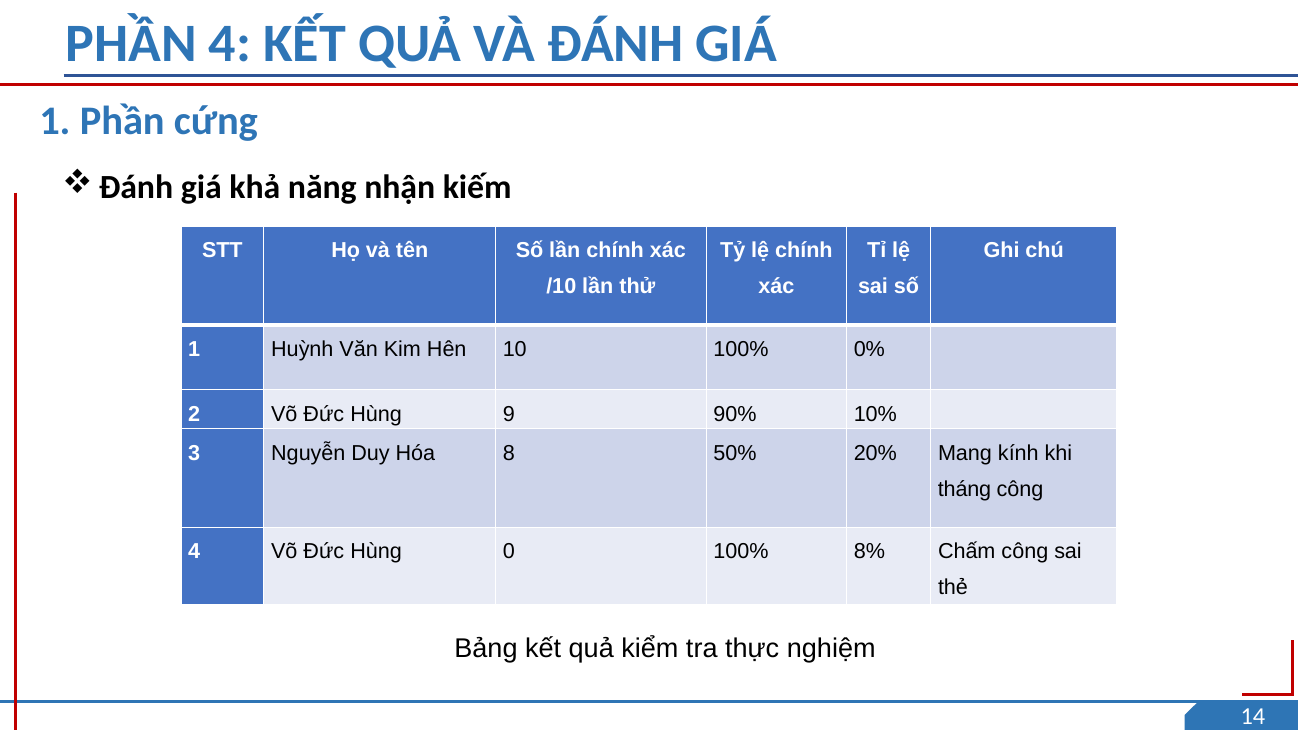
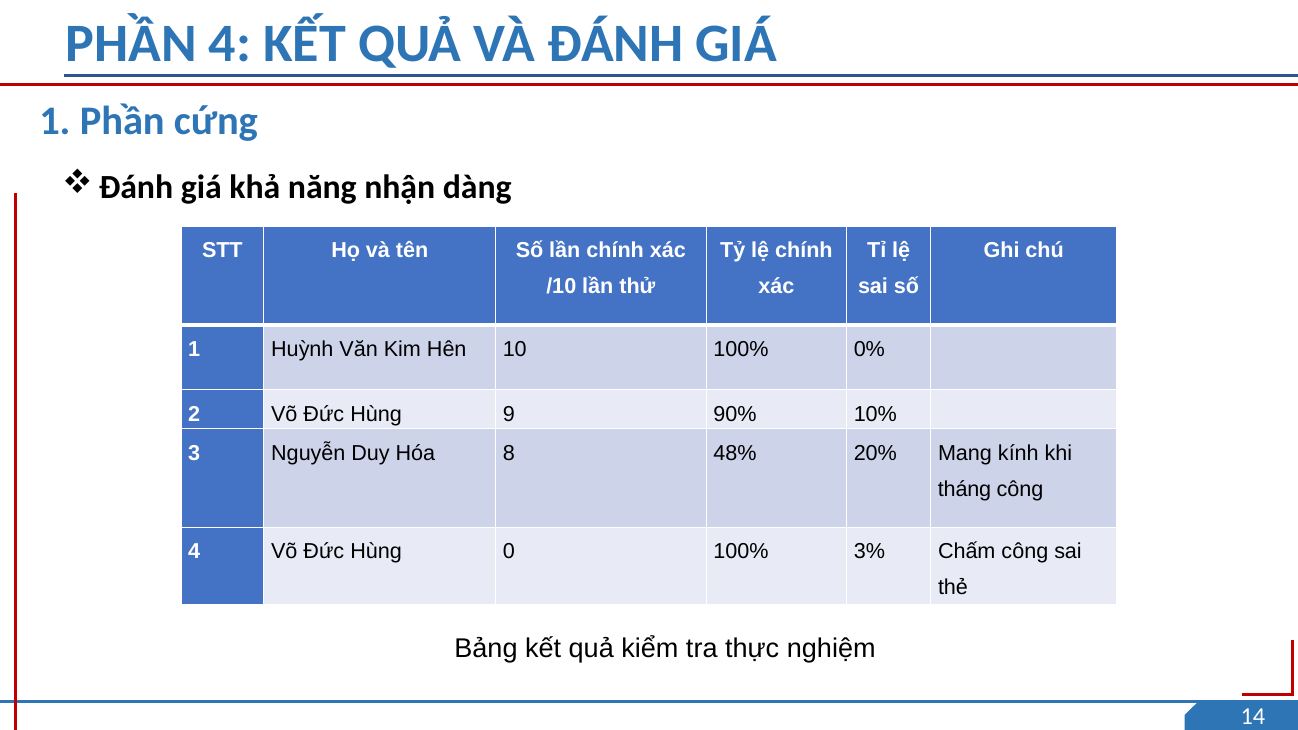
kiếm: kiếm -> dàng
50%: 50% -> 48%
8%: 8% -> 3%
